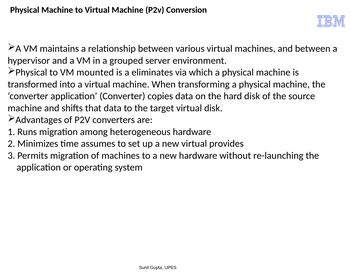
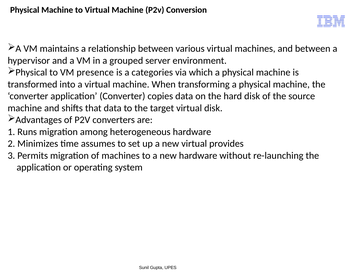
mounted: mounted -> presence
eliminates: eliminates -> categories
